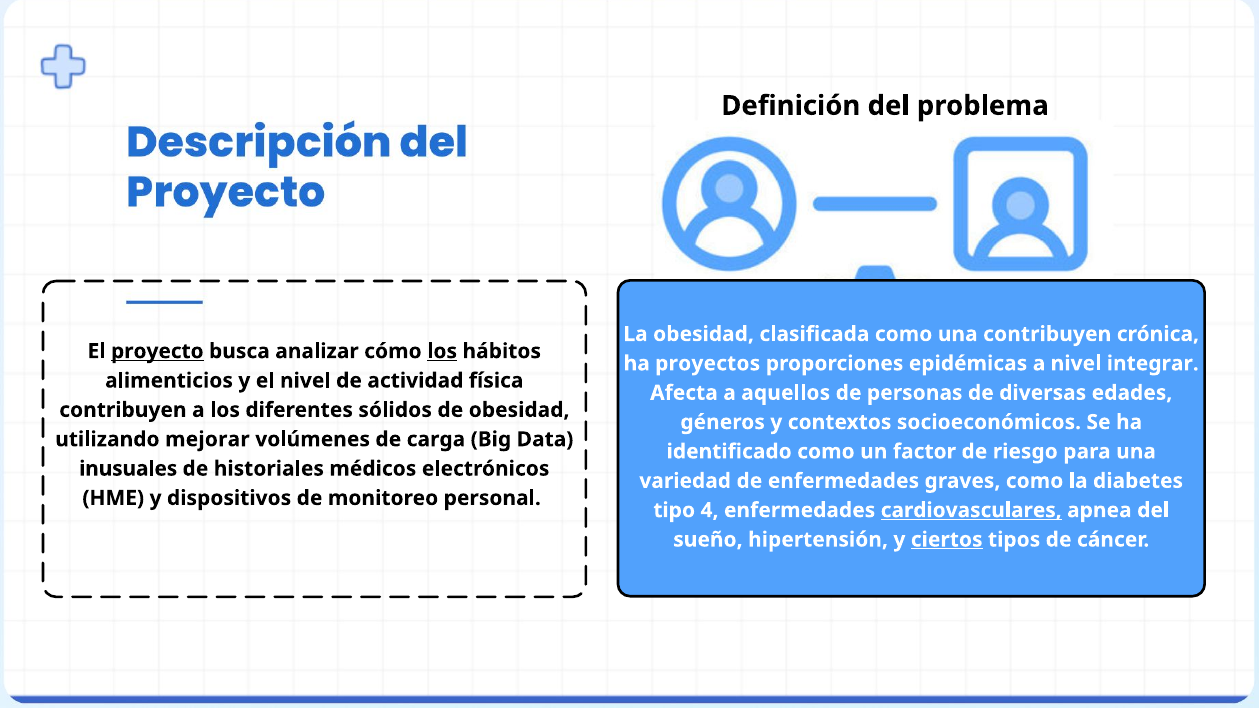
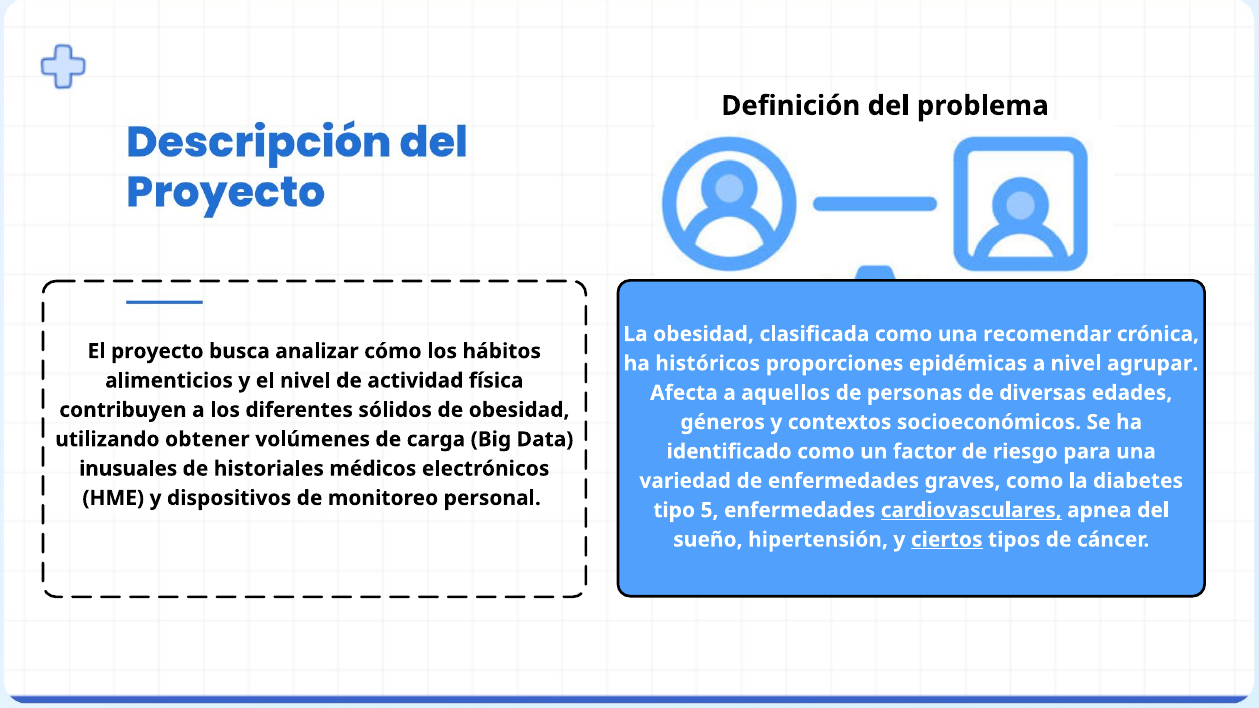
una contribuyen: contribuyen -> recomendar
proyecto underline: present -> none
los at (442, 351) underline: present -> none
proyectos: proyectos -> históricos
integrar: integrar -> agrupar
mejorar: mejorar -> obtener
4: 4 -> 5
